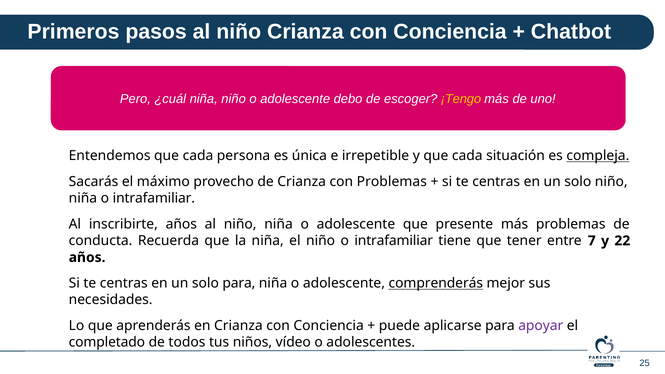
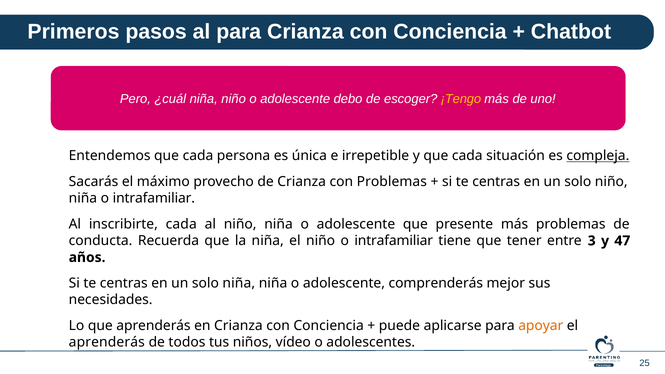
pasos al niño: niño -> para
inscribirte años: años -> cada
7: 7 -> 3
22: 22 -> 47
solo para: para -> niña
comprenderás underline: present -> none
apoyar colour: purple -> orange
completado at (107, 342): completado -> aprenderás
